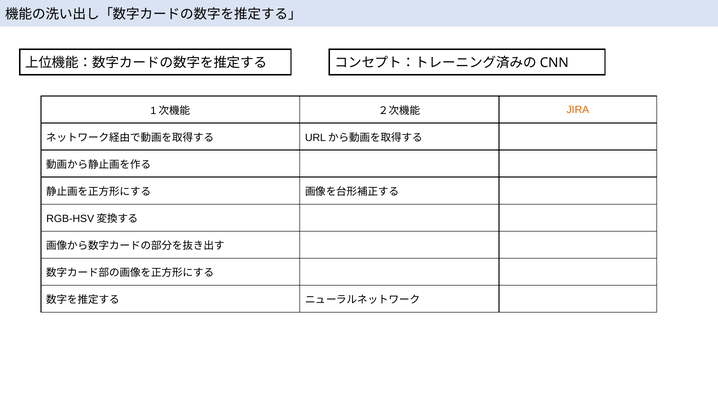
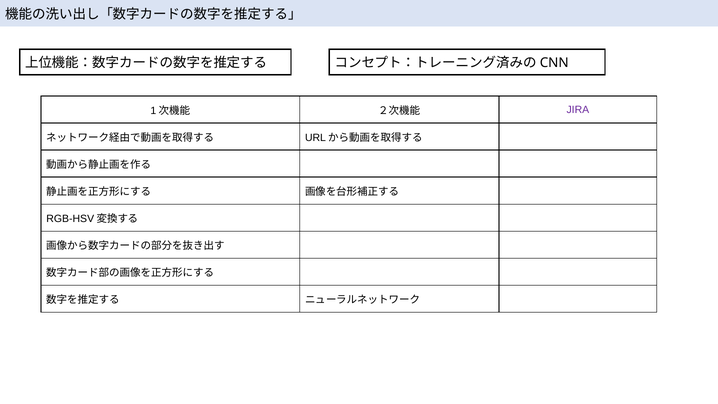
JIRA colour: orange -> purple
